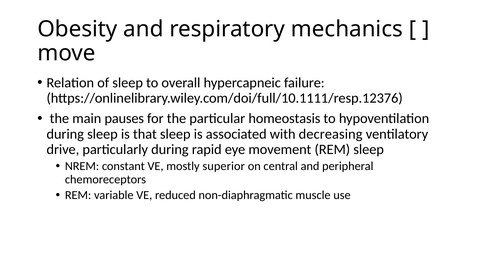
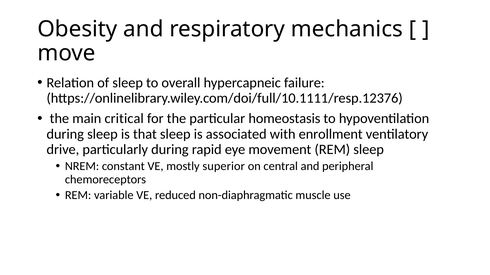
pauses: pauses -> critical
decreasing: decreasing -> enrollment
